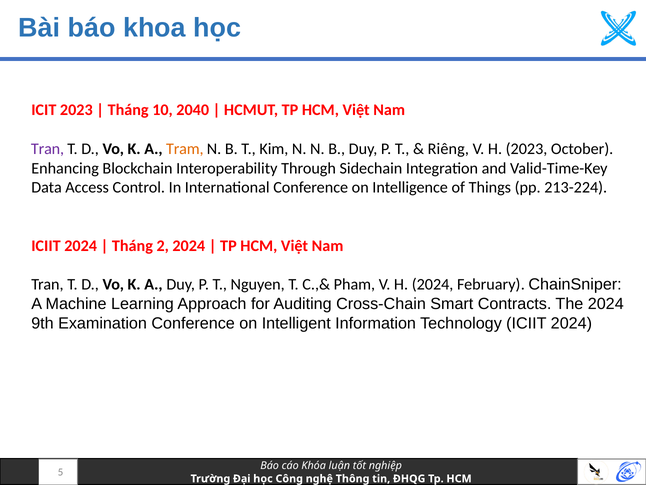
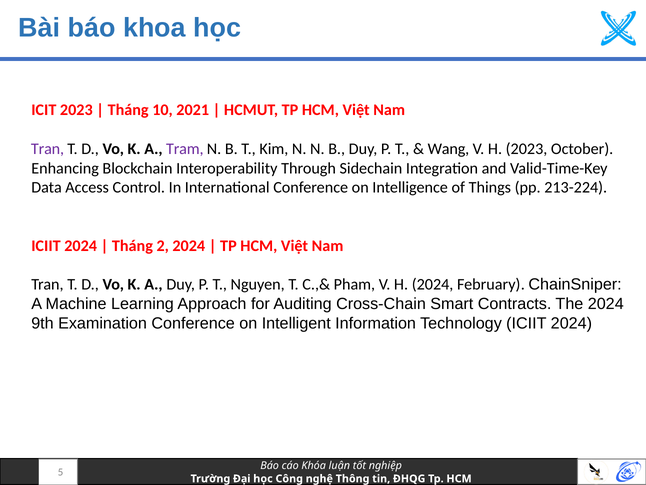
2040: 2040 -> 2021
Tram colour: orange -> purple
Riêng: Riêng -> Wang
